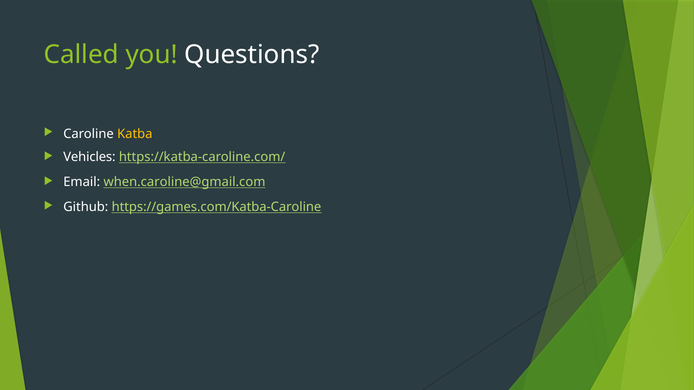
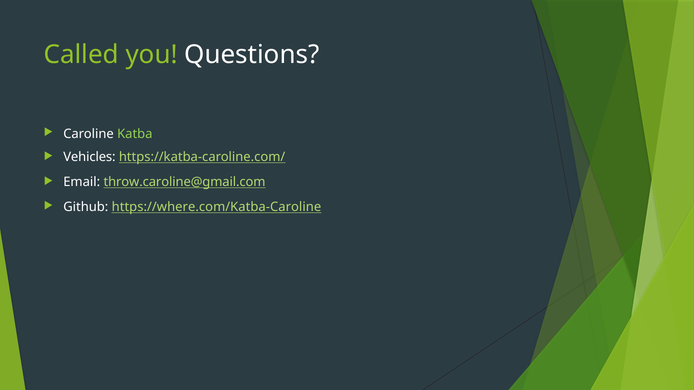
Katba colour: yellow -> light green
when.caroline@gmail.com: when.caroline@gmail.com -> throw.caroline@gmail.com
https://games.com/Katba-Caroline: https://games.com/Katba-Caroline -> https://where.com/Katba-Caroline
